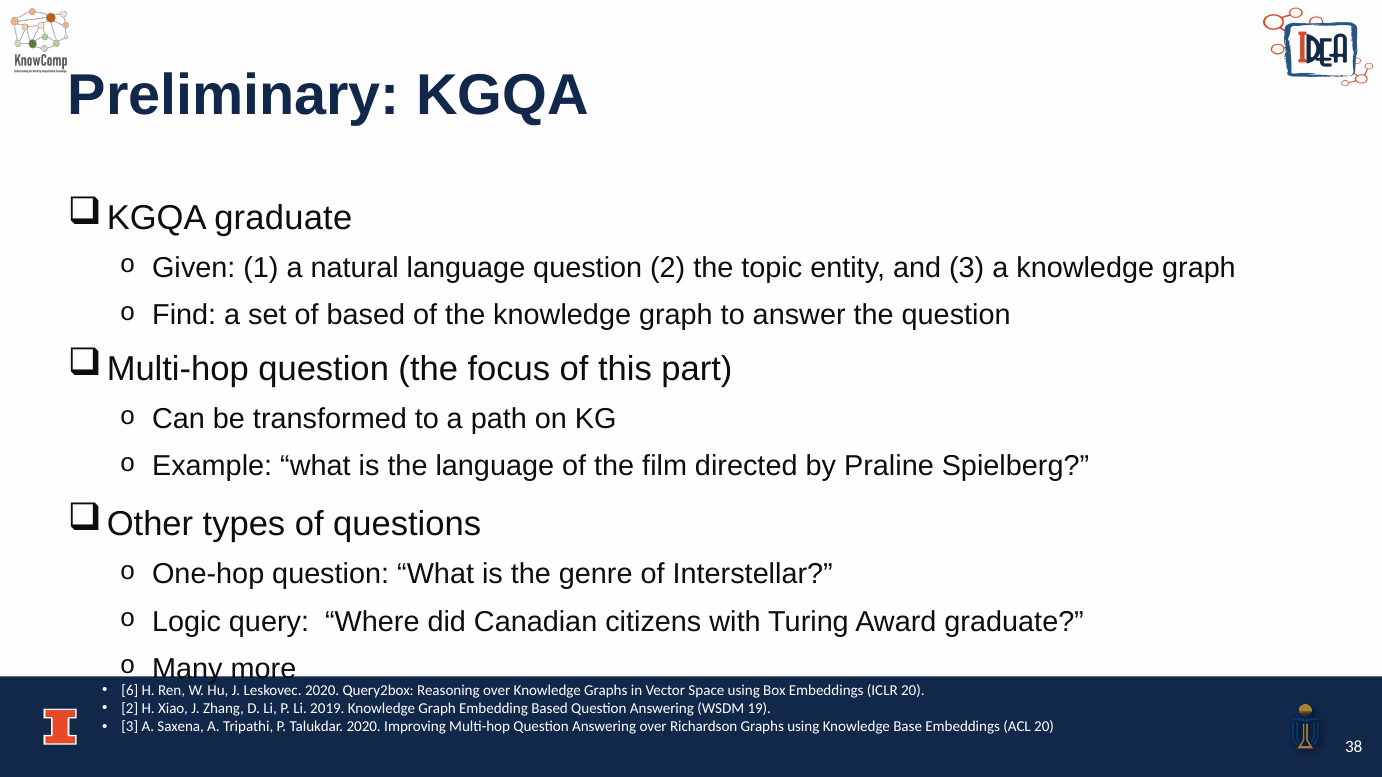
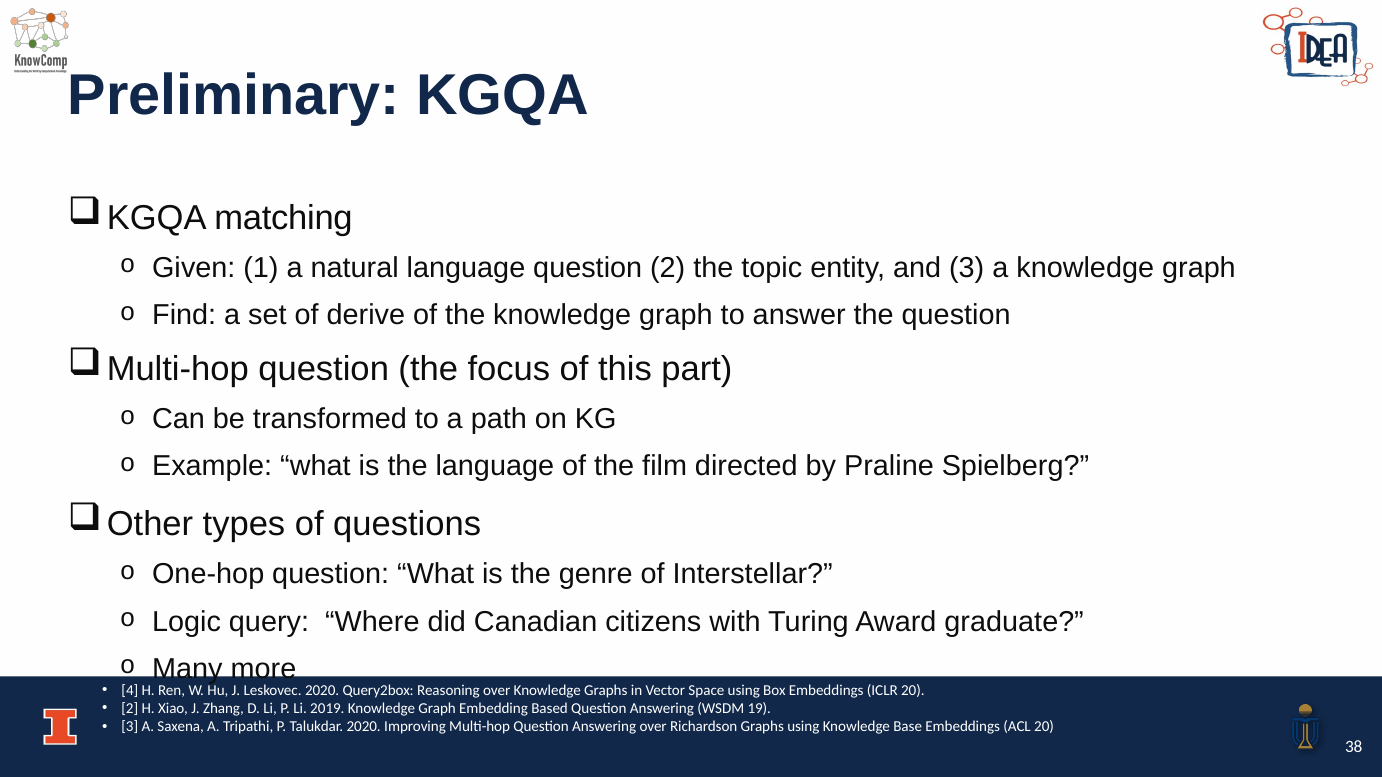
KGQA graduate: graduate -> matching
of based: based -> derive
6: 6 -> 4
